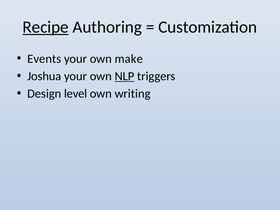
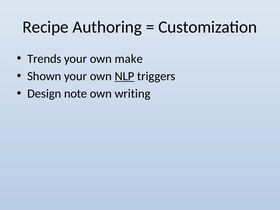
Recipe underline: present -> none
Events: Events -> Trends
Joshua: Joshua -> Shown
level: level -> note
